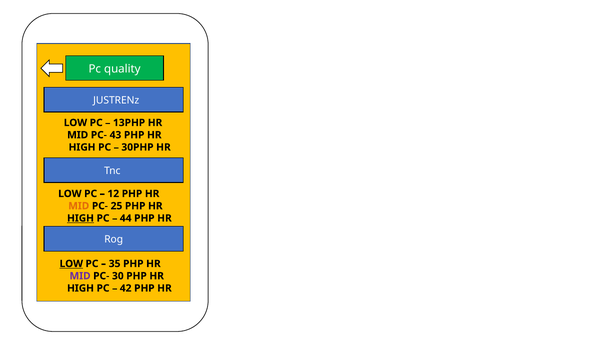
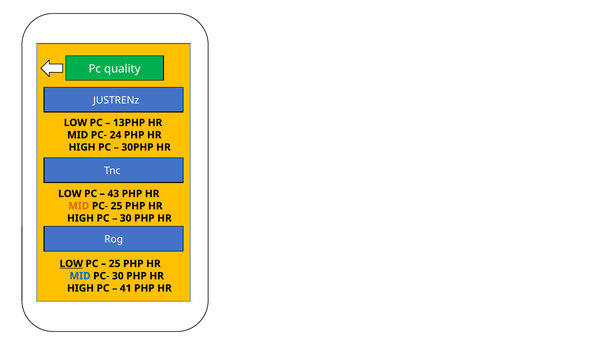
43: 43 -> 24
12: 12 -> 43
HIGH at (80, 218) underline: present -> none
44 at (126, 218): 44 -> 30
35 at (115, 264): 35 -> 25
MID at (80, 276) colour: purple -> blue
42: 42 -> 41
